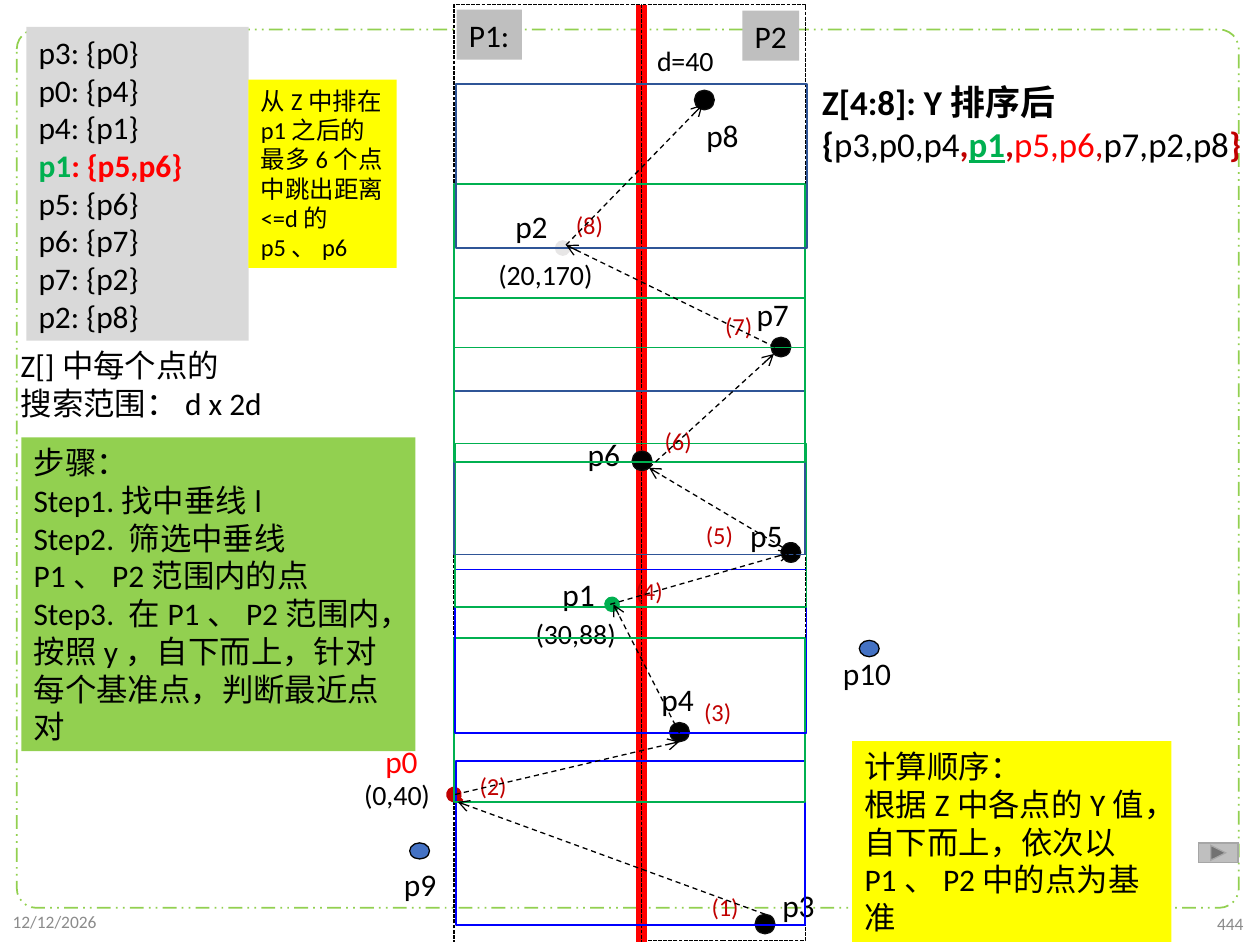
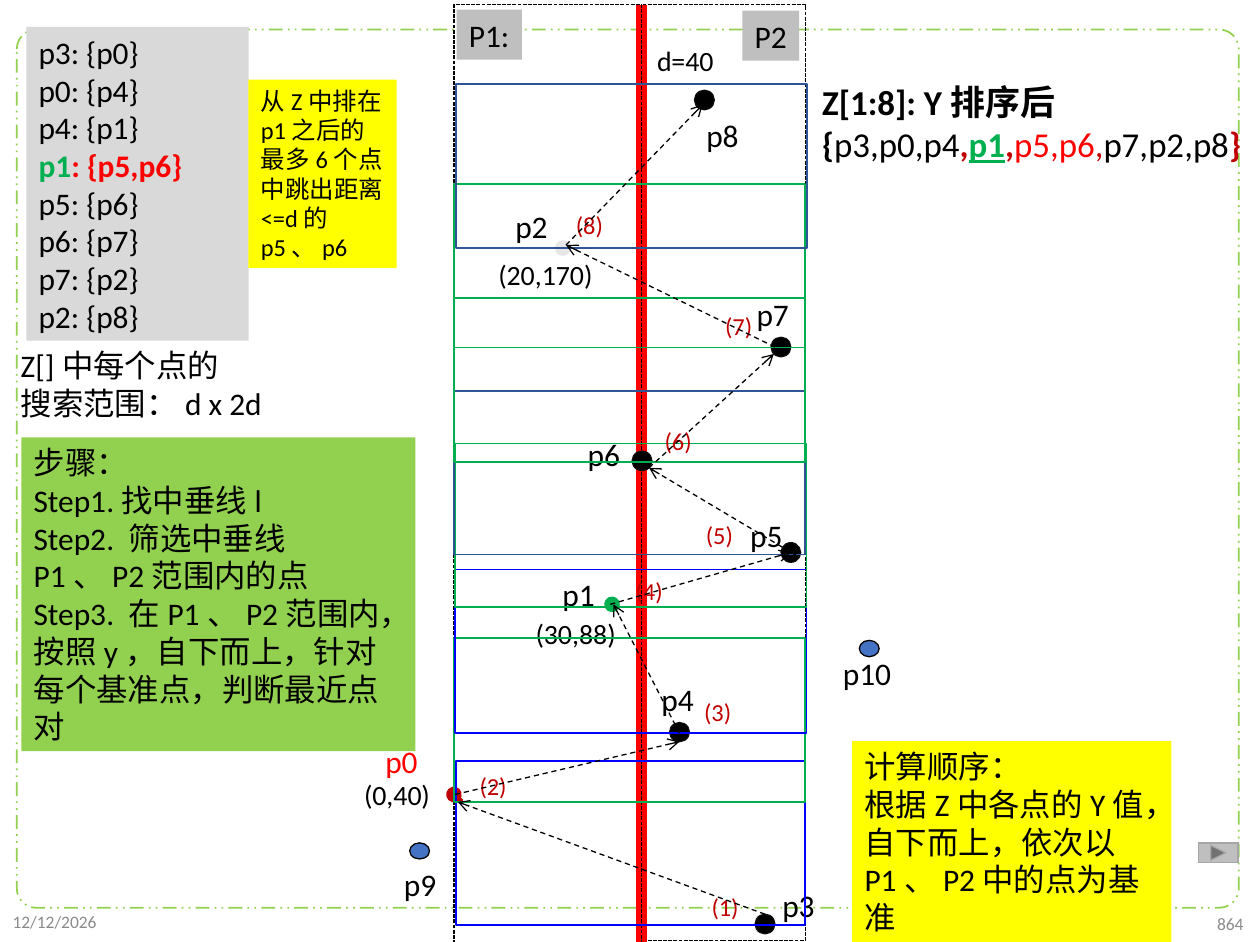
Z[4:8: Z[4:8 -> Z[1:8
444: 444 -> 864
